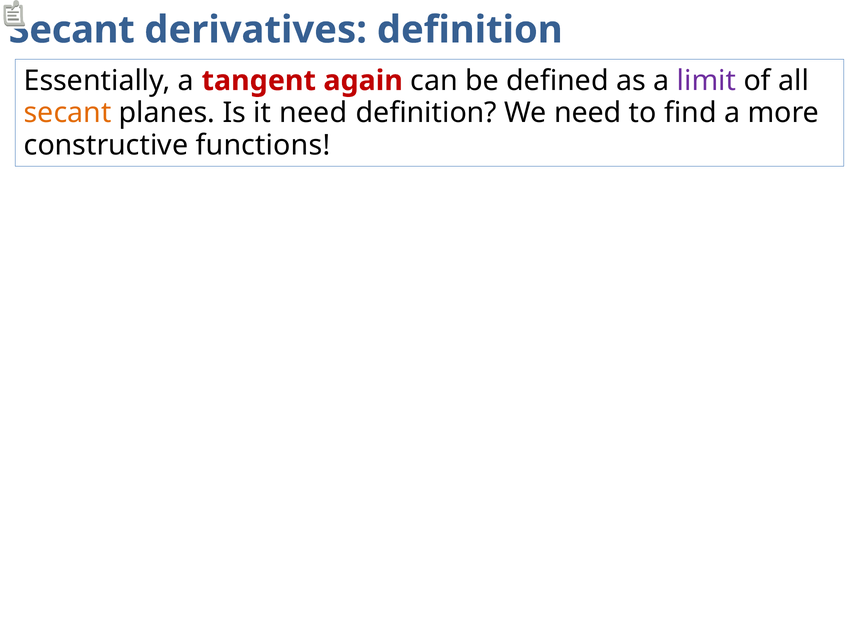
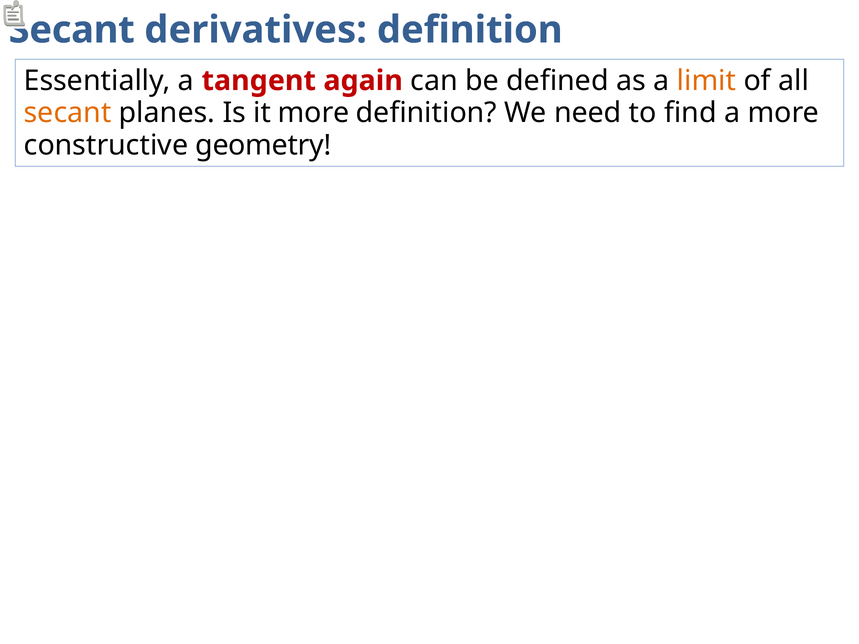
limit colour: purple -> orange
it need: need -> more
functions: functions -> geometry
